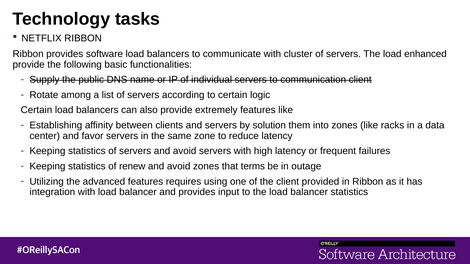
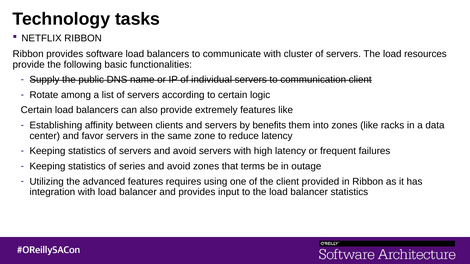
enhanced: enhanced -> resources
solution: solution -> benefits
renew: renew -> series
